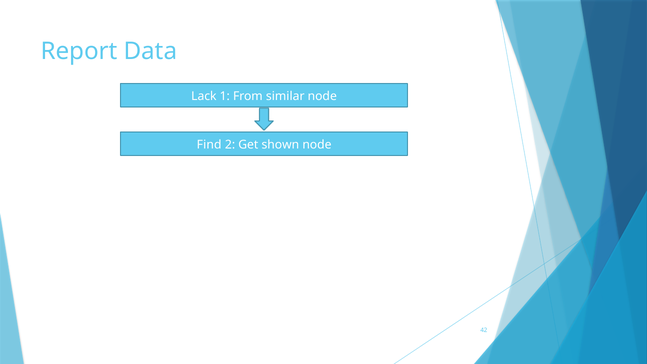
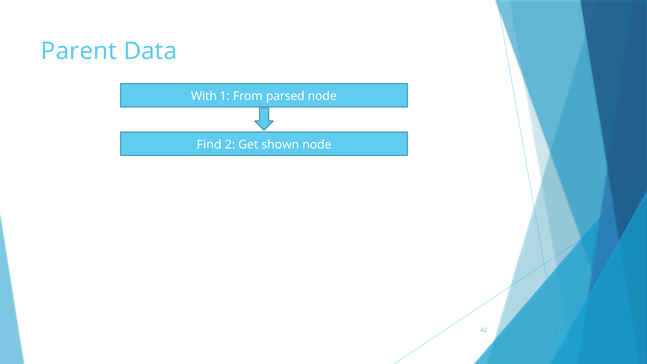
Report: Report -> Parent
Lack: Lack -> With
similar: similar -> parsed
